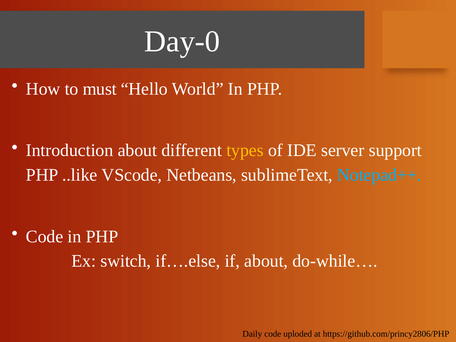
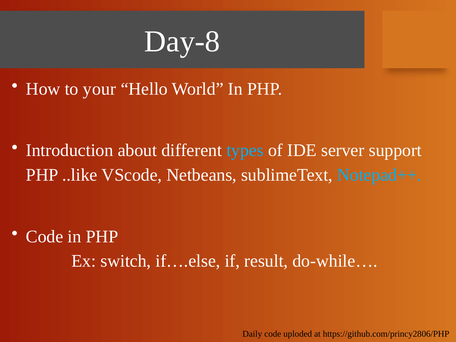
Day-0: Day-0 -> Day-8
must: must -> your
types colour: yellow -> light blue
if about: about -> result
